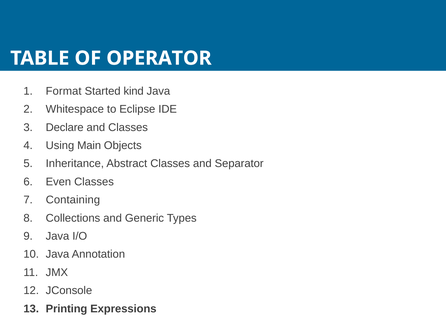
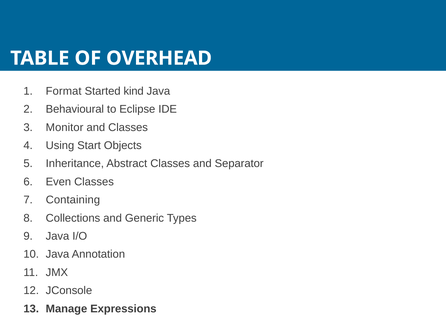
OPERATOR: OPERATOR -> OVERHEAD
Whitespace: Whitespace -> Behavioural
Declare: Declare -> Monitor
Main: Main -> Start
Printing: Printing -> Manage
